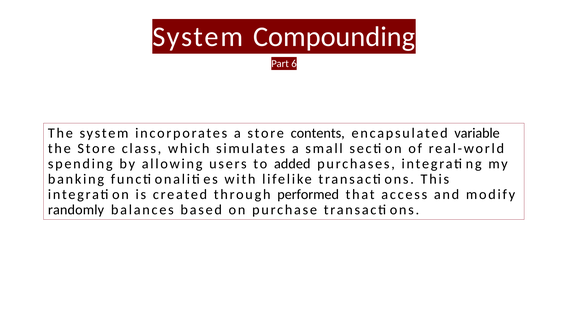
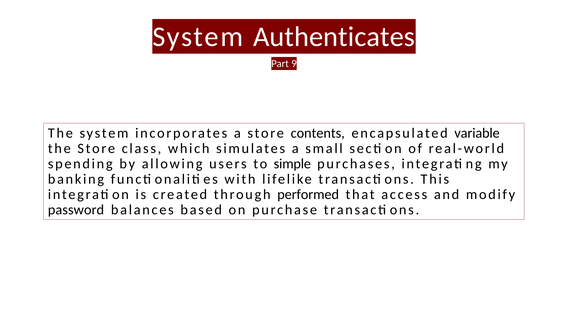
Compounding: Compounding -> Authenticates
6: 6 -> 9
added: added -> simple
randomly: randomly -> password
